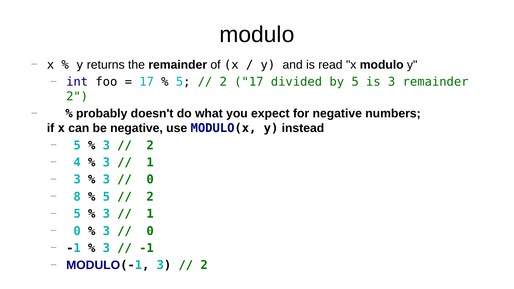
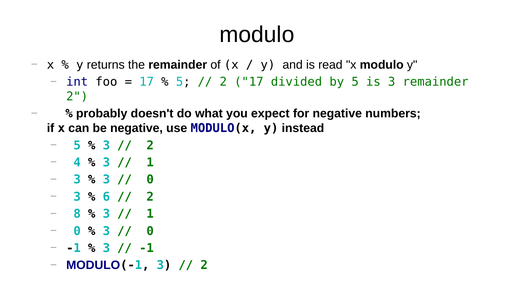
8 at (77, 197): 8 -> 3
5 at (106, 197): 5 -> 6
5 at (77, 214): 5 -> 8
